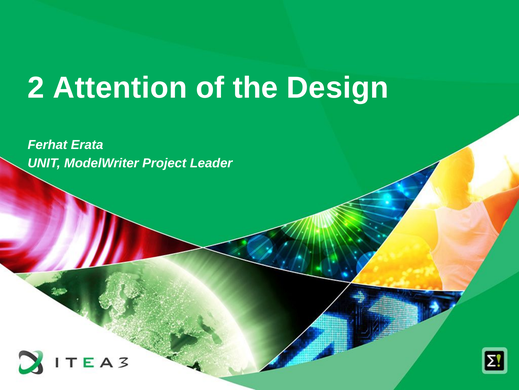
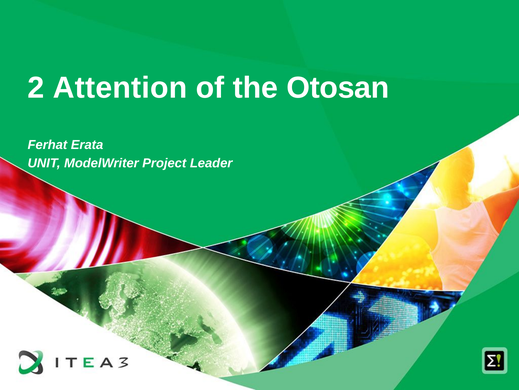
Design: Design -> Otosan
